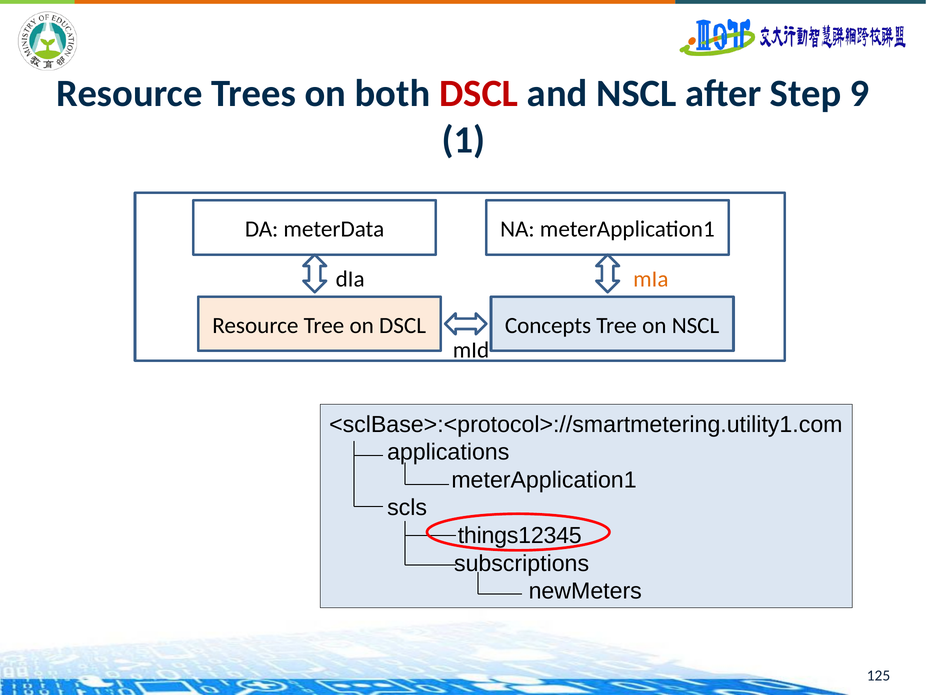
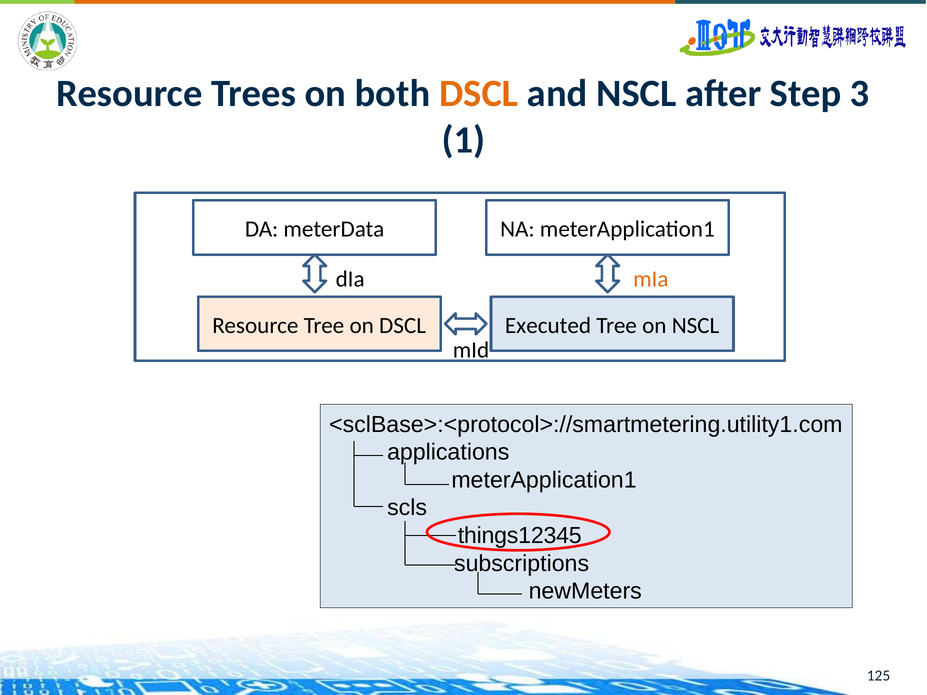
DSCL at (479, 93) colour: red -> orange
9: 9 -> 3
Concepts: Concepts -> Executed
